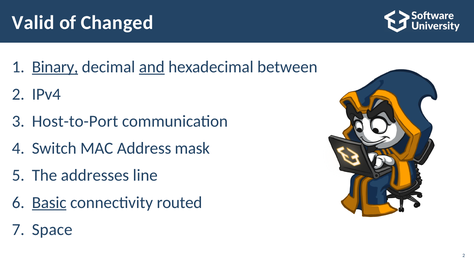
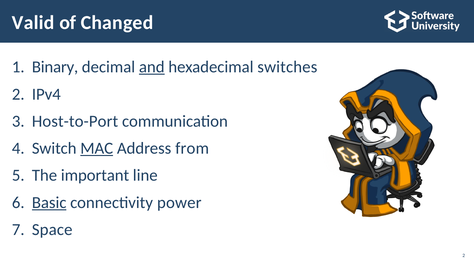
Binary underline: present -> none
between: between -> switches
MAC underline: none -> present
mask: mask -> from
addresses: addresses -> important
routed: routed -> power
